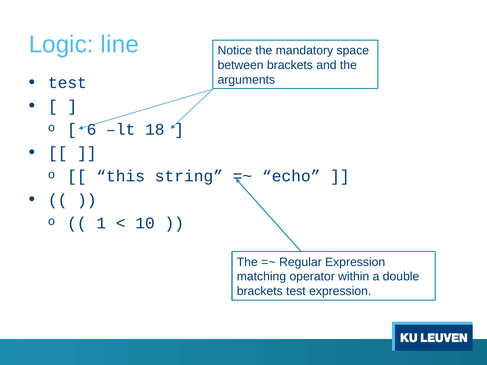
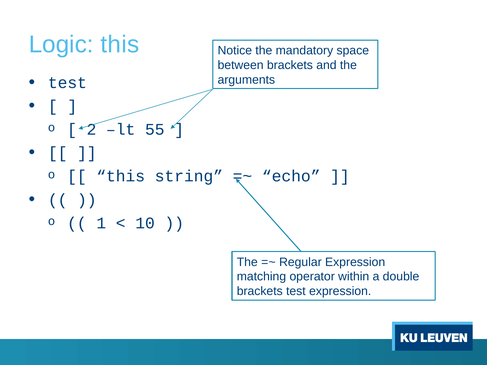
Logic line: line -> this
6: 6 -> 2
18: 18 -> 55
